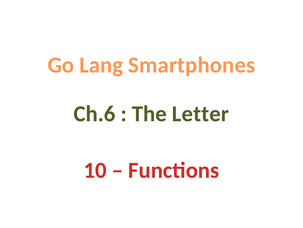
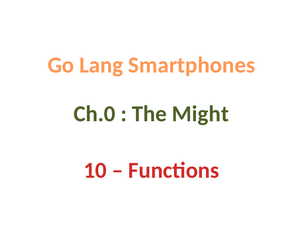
Ch.6: Ch.6 -> Ch.0
Letter: Letter -> Might
